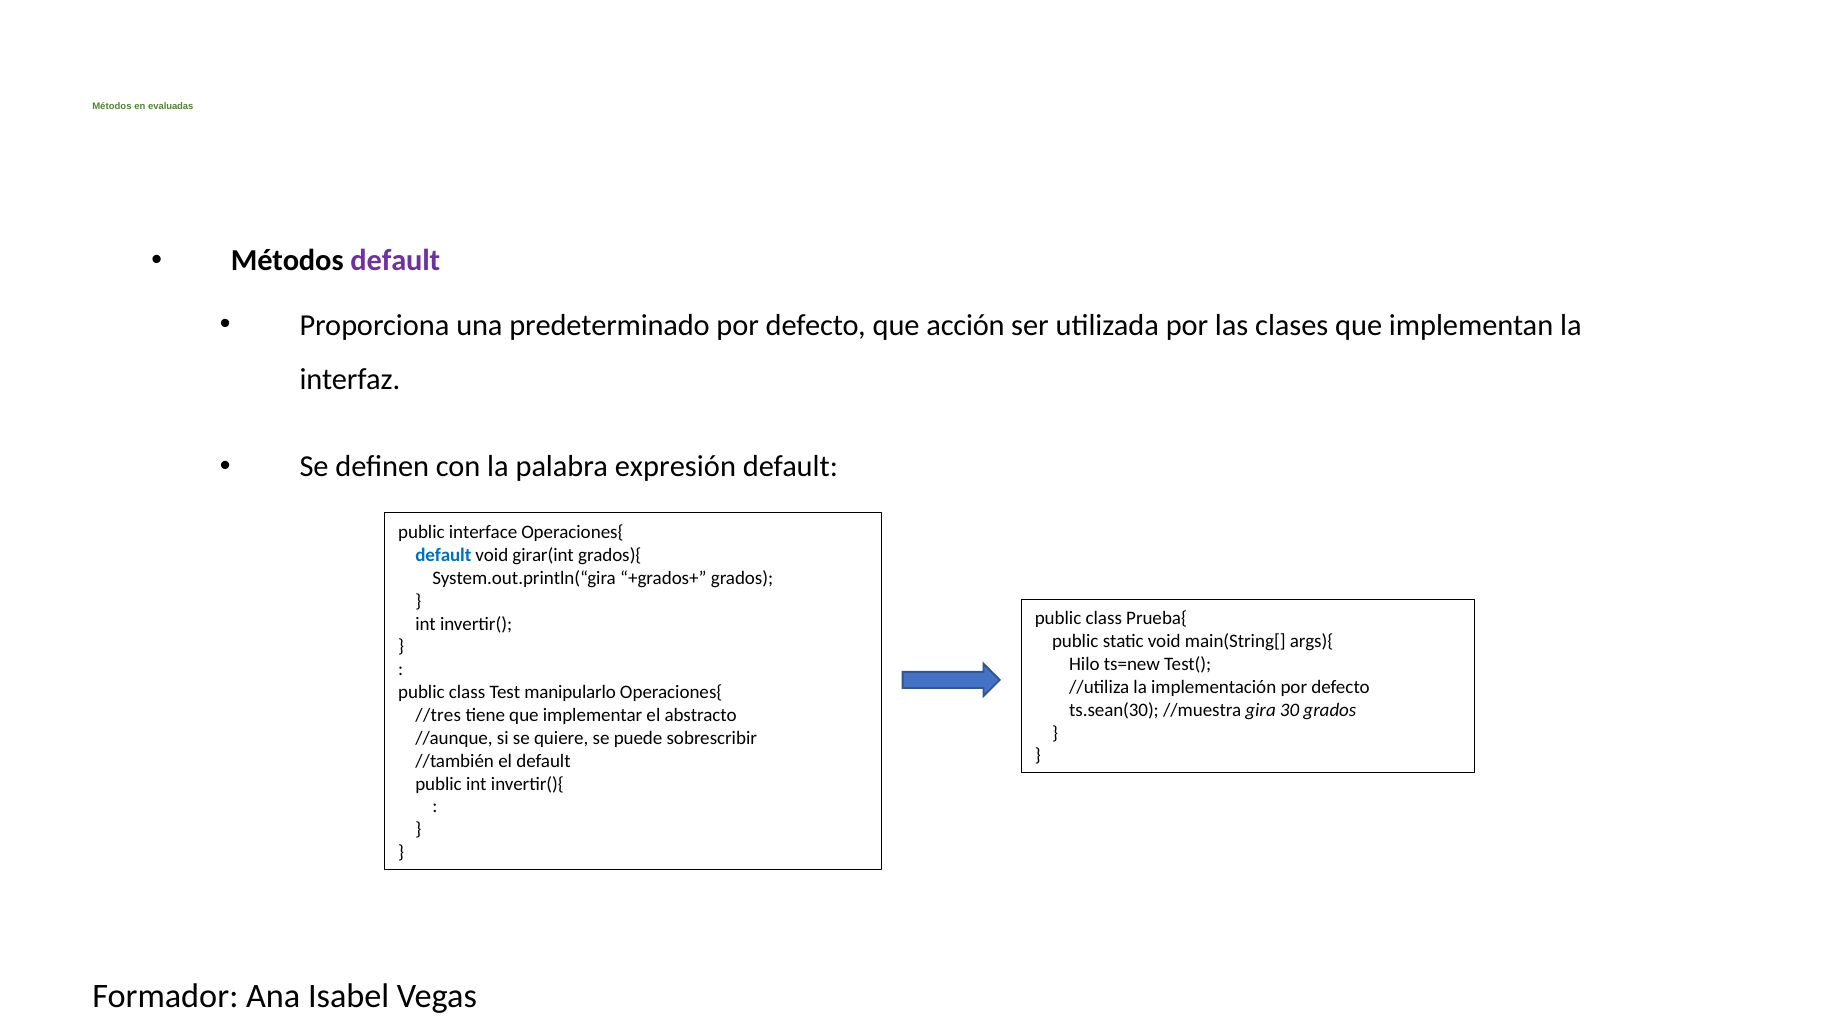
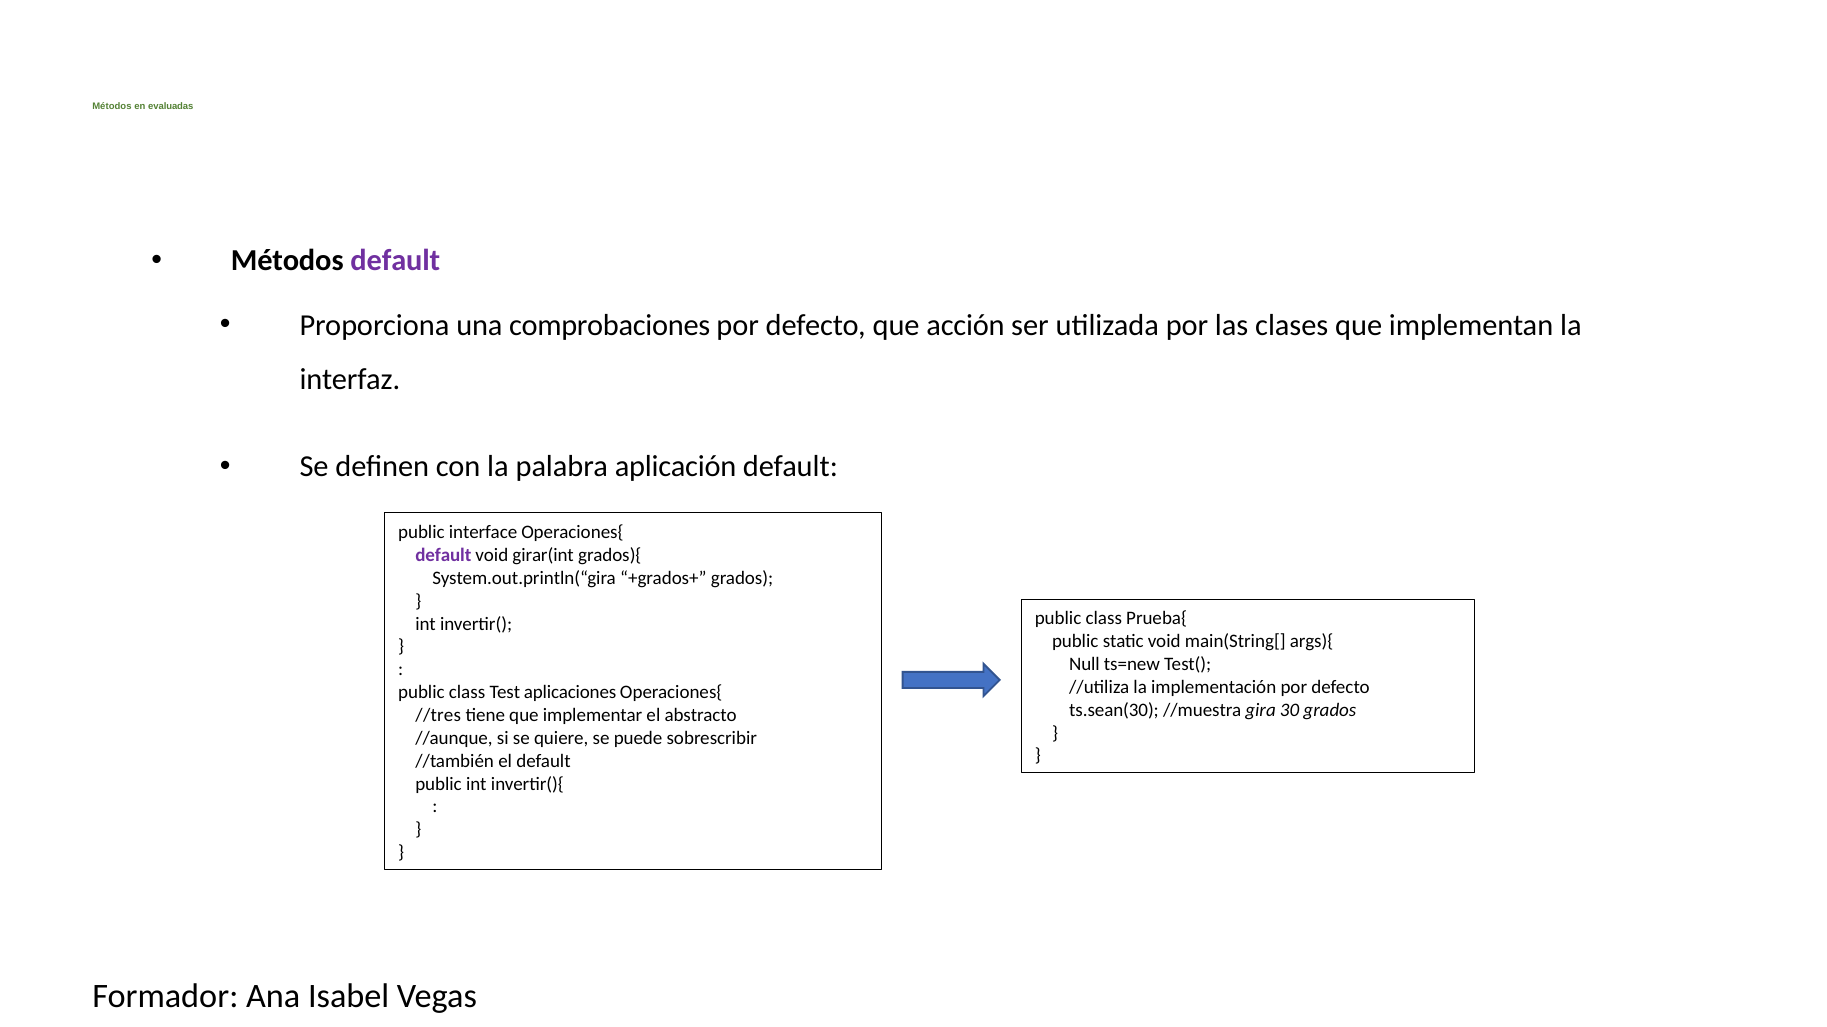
predeterminado: predeterminado -> comprobaciones
expresión: expresión -> aplicación
default at (443, 556) colour: blue -> purple
Hilo: Hilo -> Null
manipularlo: manipularlo -> aplicaciones
